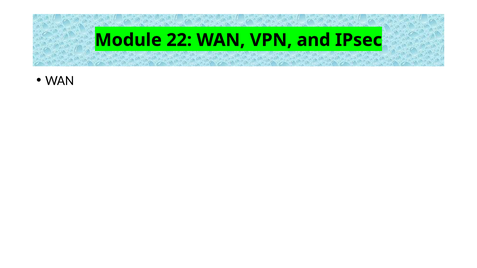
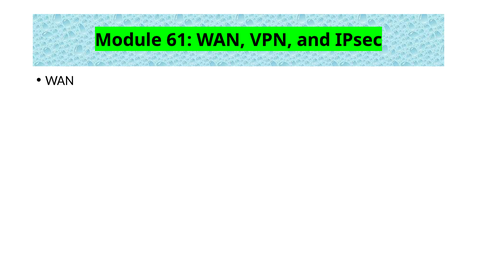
22: 22 -> 61
